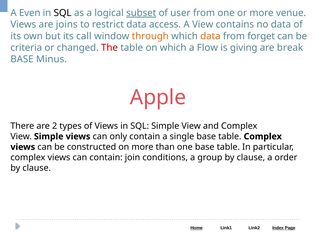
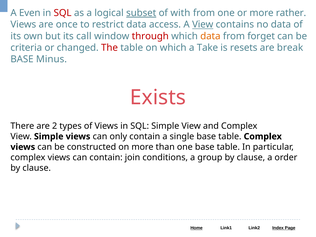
SQL at (63, 13) colour: black -> red
user: user -> with
venue: venue -> rather
joins: joins -> once
View at (203, 25) underline: none -> present
through colour: orange -> red
Flow: Flow -> Take
giving: giving -> resets
Apple: Apple -> Exists
